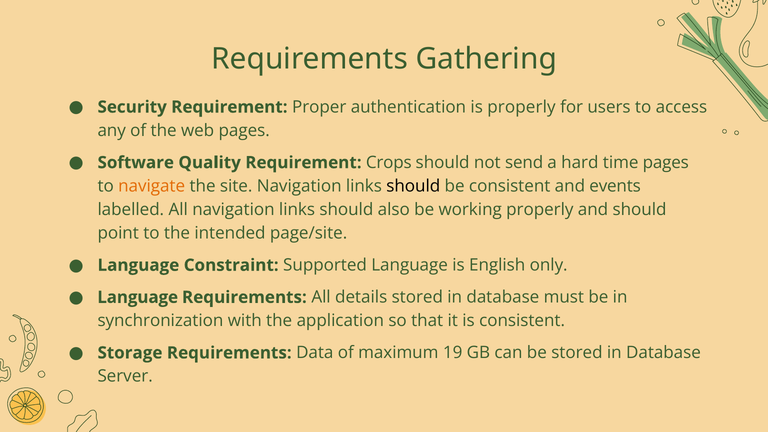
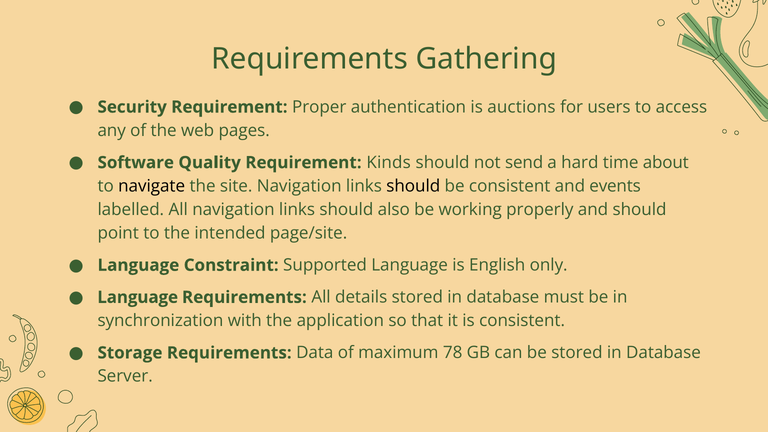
is properly: properly -> auctions
Crops: Crops -> Kinds
time pages: pages -> about
navigate colour: orange -> black
19: 19 -> 78
